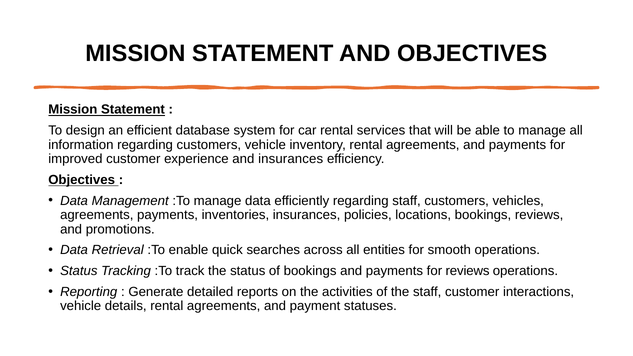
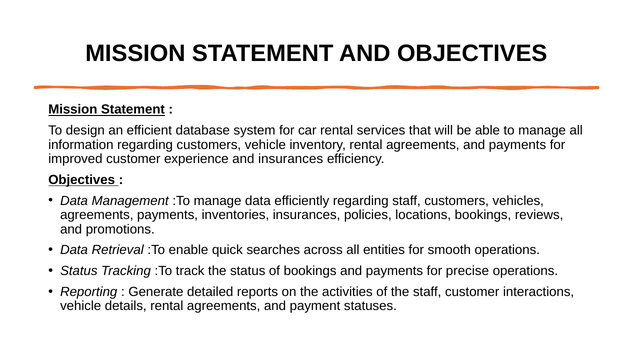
for reviews: reviews -> precise
